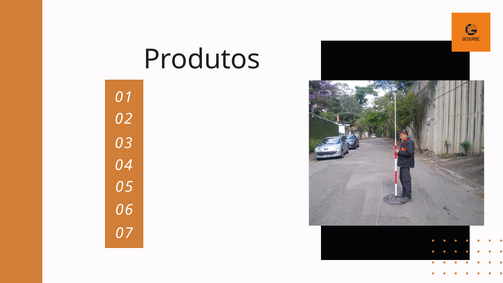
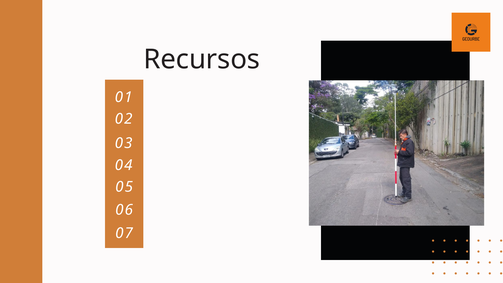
Produtos: Produtos -> Recursos
